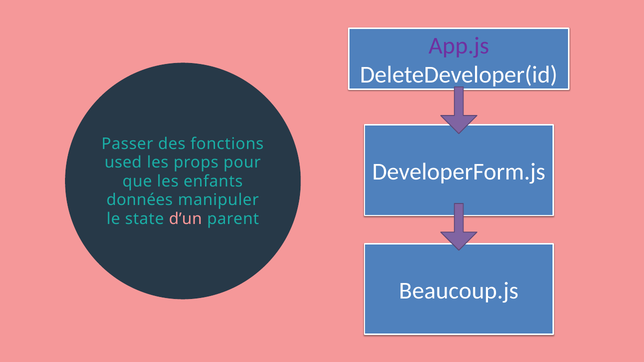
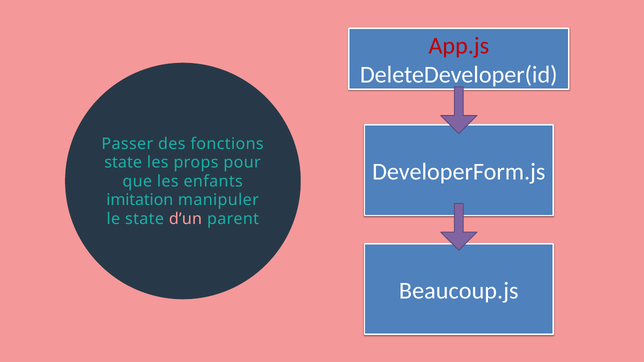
App.js colour: purple -> red
used at (123, 163): used -> state
données: données -> imitation
